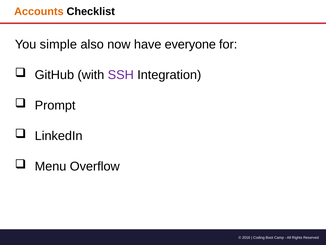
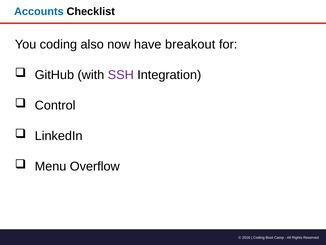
Accounts colour: orange -> blue
You simple: simple -> coding
everyone: everyone -> breakout
Prompt: Prompt -> Control
